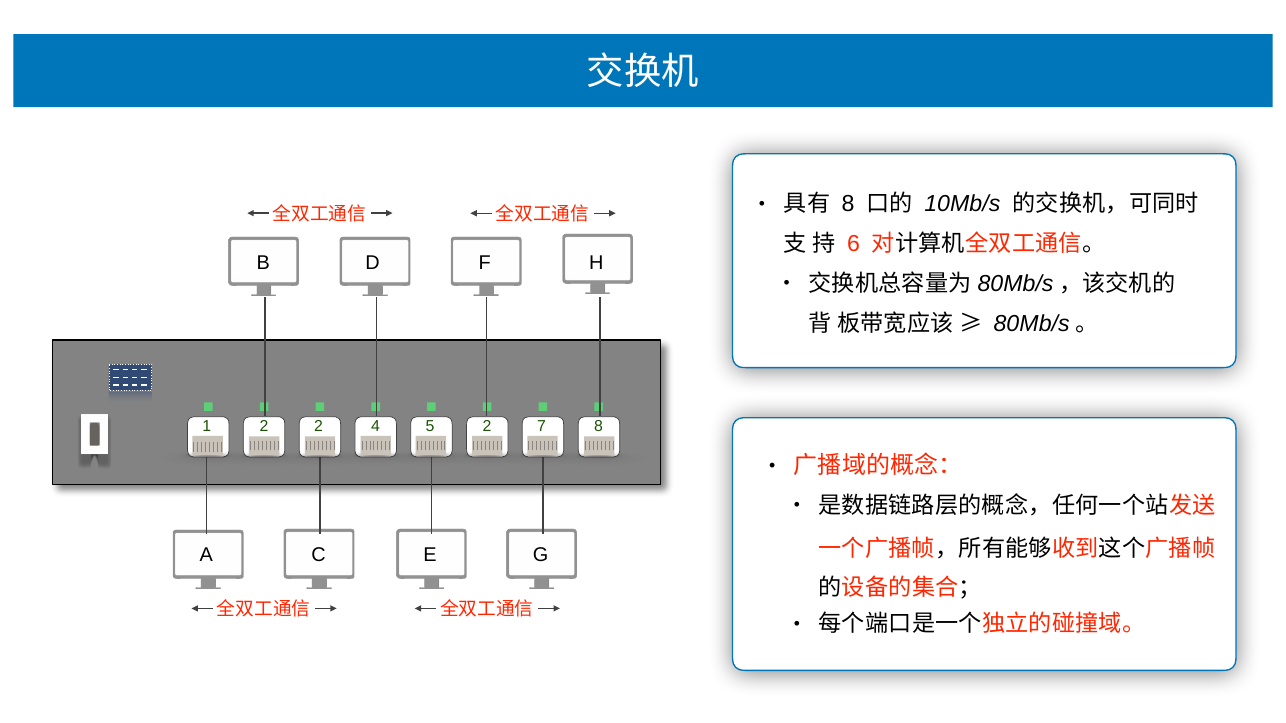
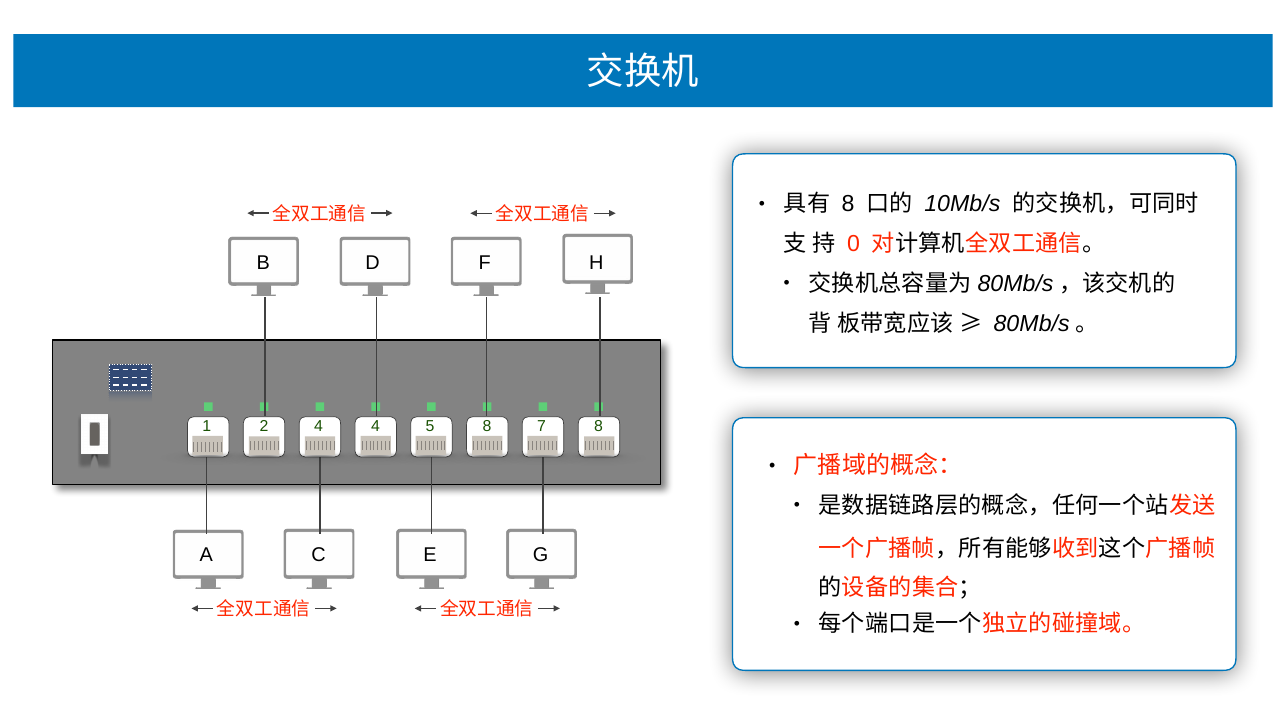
6: 6 -> 0
2 2: 2 -> 4
5 2: 2 -> 8
